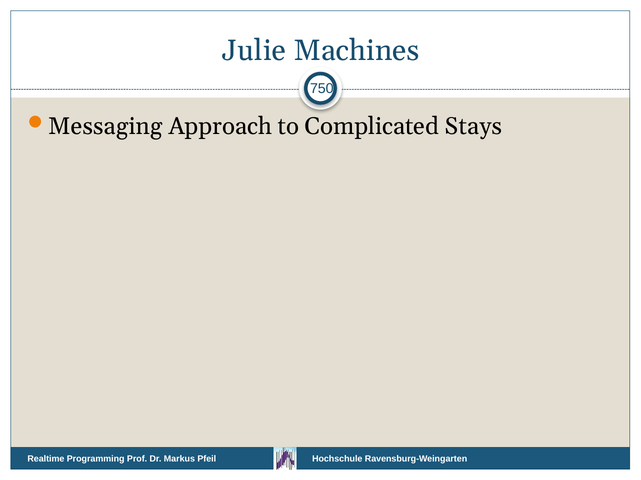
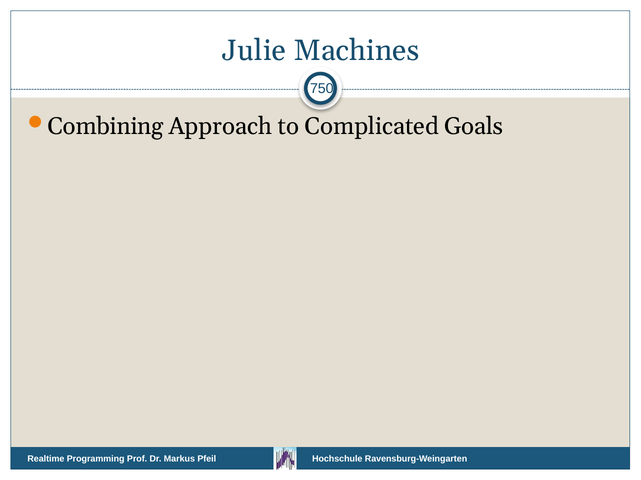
Messaging: Messaging -> Combining
Stays: Stays -> Goals
